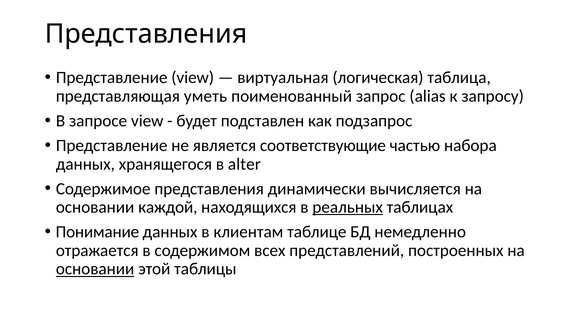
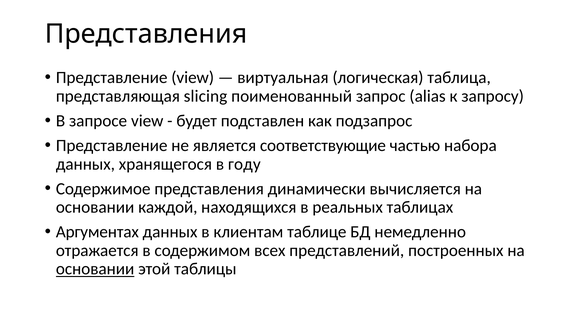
уметь: уметь -> slicing
alter: alter -> году
реальных underline: present -> none
Понимание: Понимание -> Аргументах
